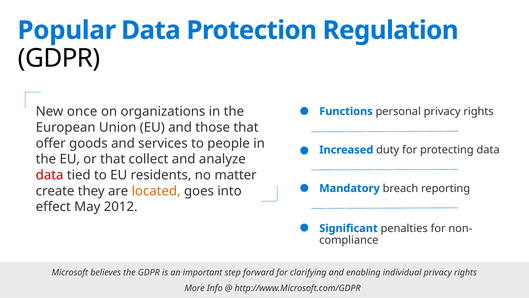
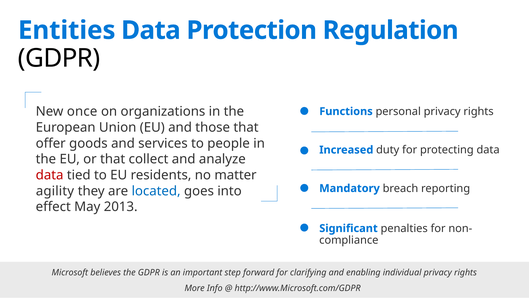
Popular: Popular -> Entities
create: create -> agility
located colour: orange -> blue
2012: 2012 -> 2013
